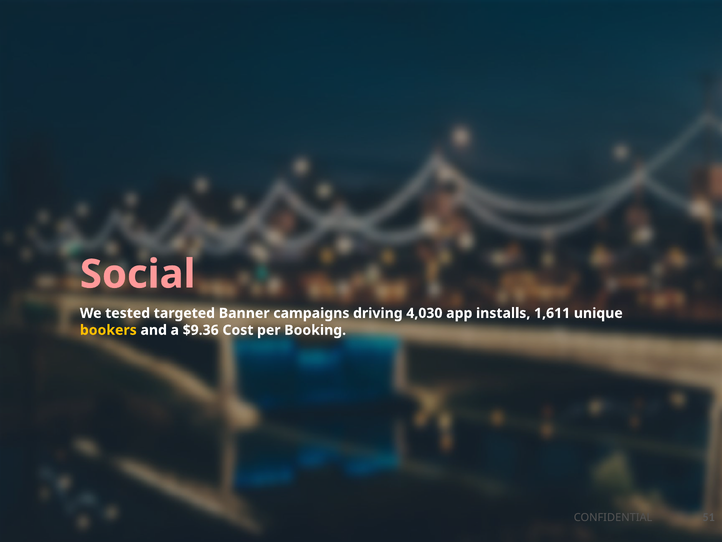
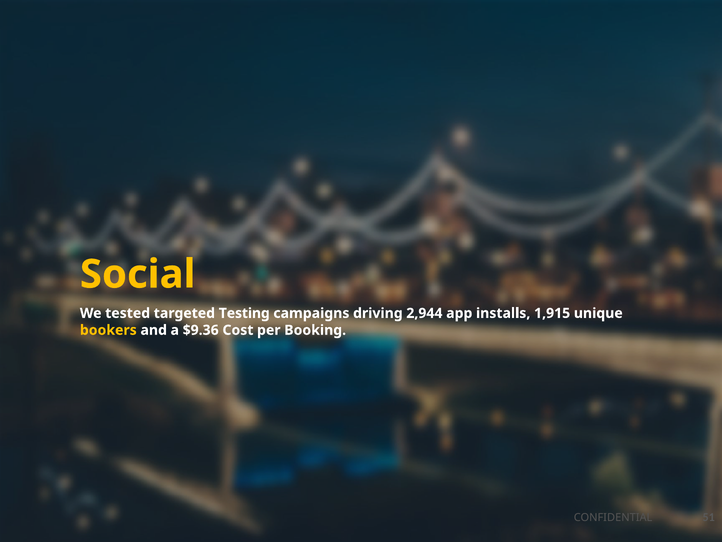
Social colour: pink -> yellow
Banner: Banner -> Testing
4,030: 4,030 -> 2,944
1,611: 1,611 -> 1,915
